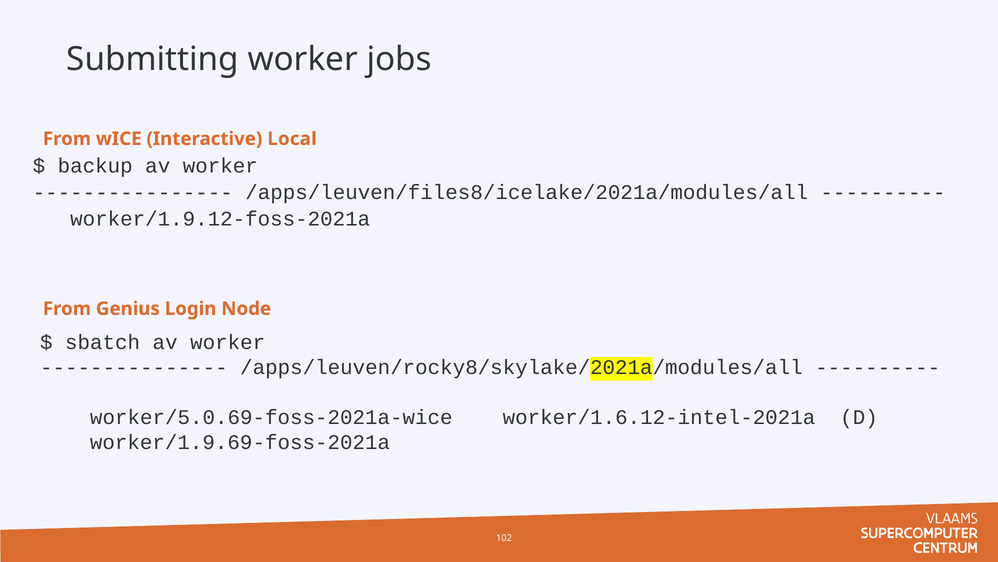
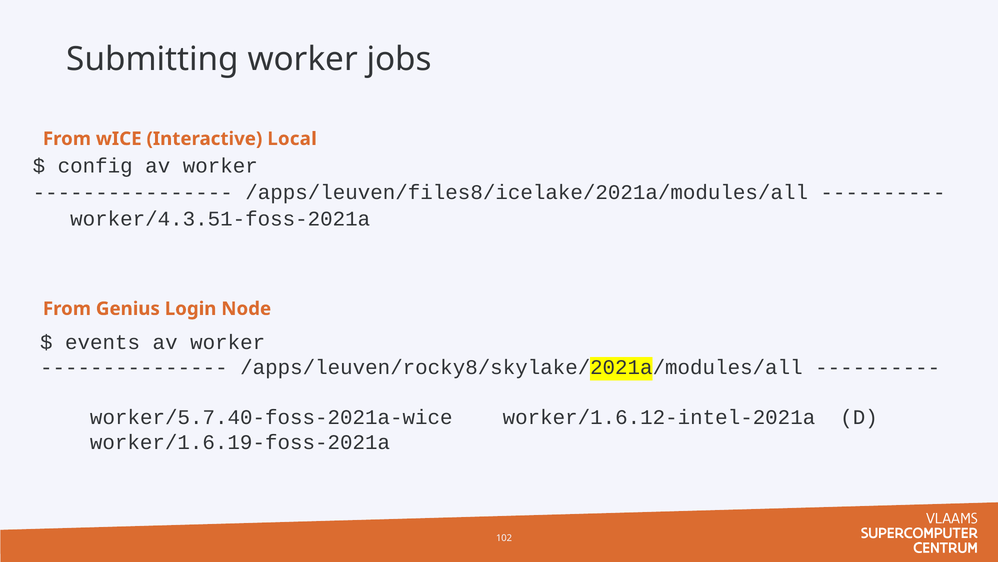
backup: backup -> config
worker/1.9.12-foss-2021a: worker/1.9.12-foss-2021a -> worker/4.3.51-foss-2021a
sbatch: sbatch -> events
worker/5.0.69-foss-2021a-wice: worker/5.0.69-foss-2021a-wice -> worker/5.7.40-foss-2021a-wice
worker/1.9.69-foss-2021a: worker/1.9.69-foss-2021a -> worker/1.6.19-foss-2021a
